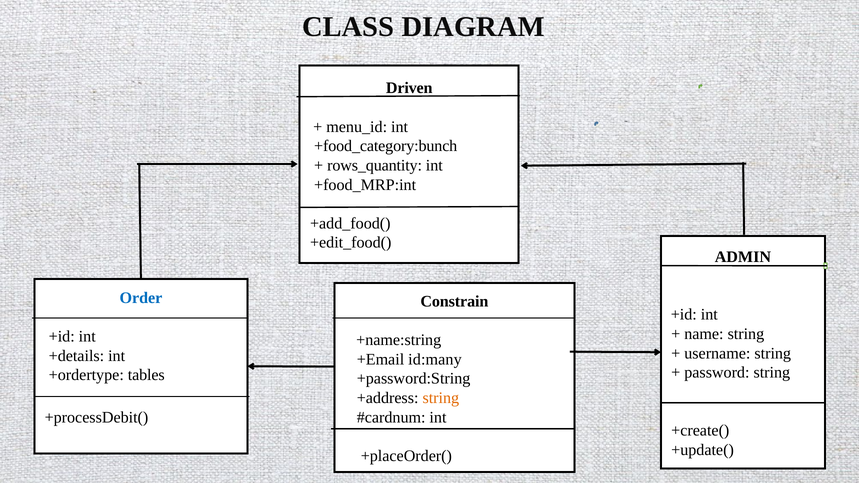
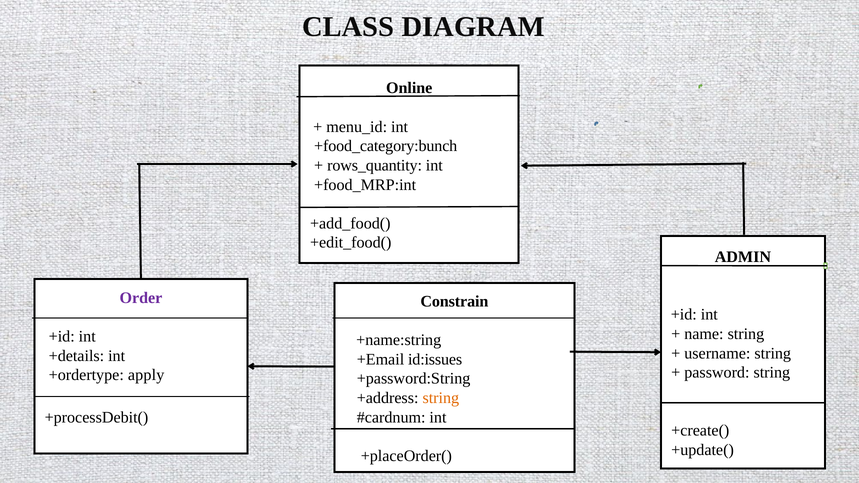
Driven: Driven -> Online
Order colour: blue -> purple
id:many: id:many -> id:issues
tables: tables -> apply
